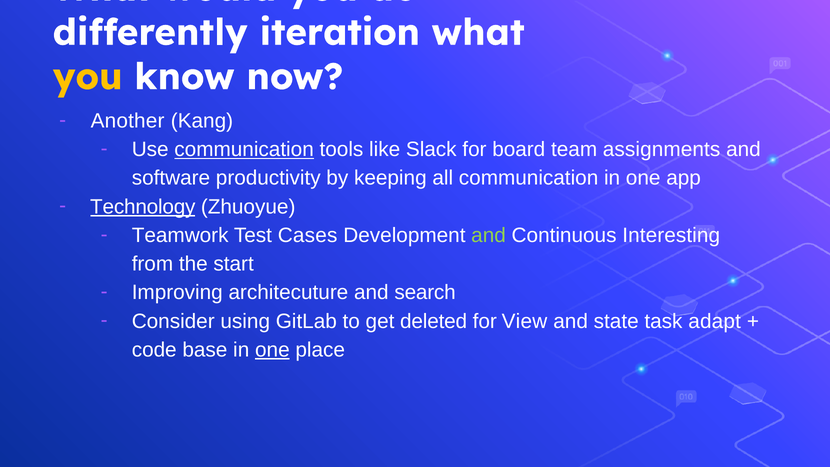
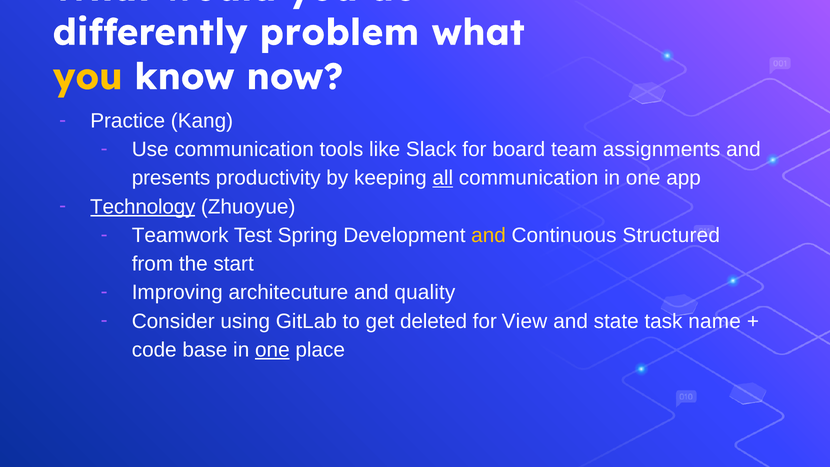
iteration: iteration -> problem
Another: Another -> Practice
communication at (244, 149) underline: present -> none
software: software -> presents
all underline: none -> present
Cases: Cases -> Spring
and at (489, 235) colour: light green -> yellow
Interesting: Interesting -> Structured
search: search -> quality
adapt: adapt -> name
